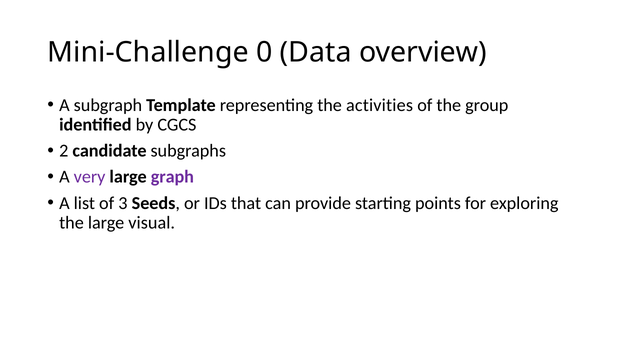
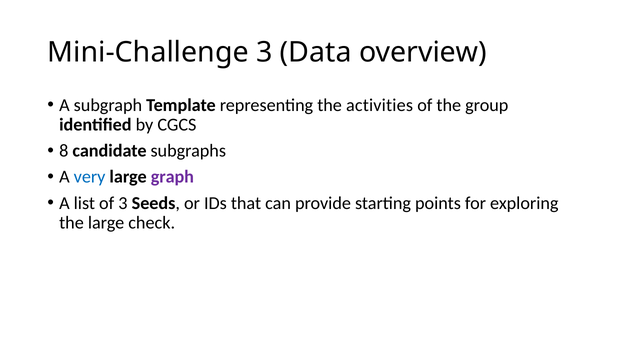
Mini-Challenge 0: 0 -> 3
2: 2 -> 8
very colour: purple -> blue
visual: visual -> check
